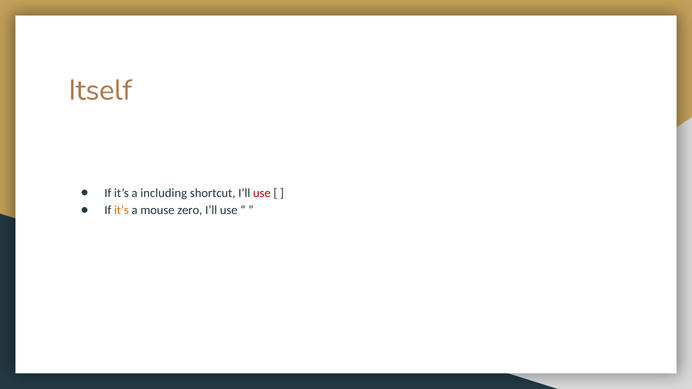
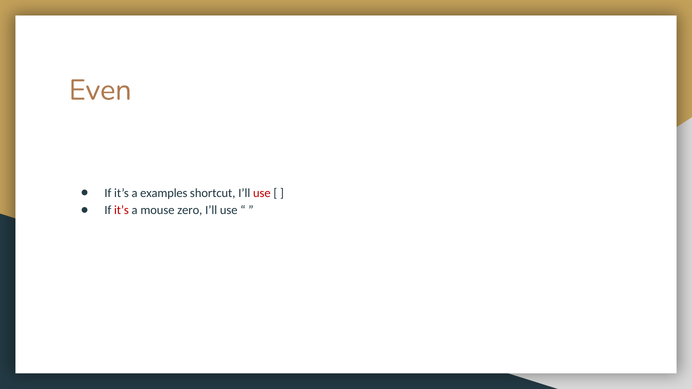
Itself: Itself -> Even
including: including -> examples
it’s at (121, 210) colour: orange -> red
